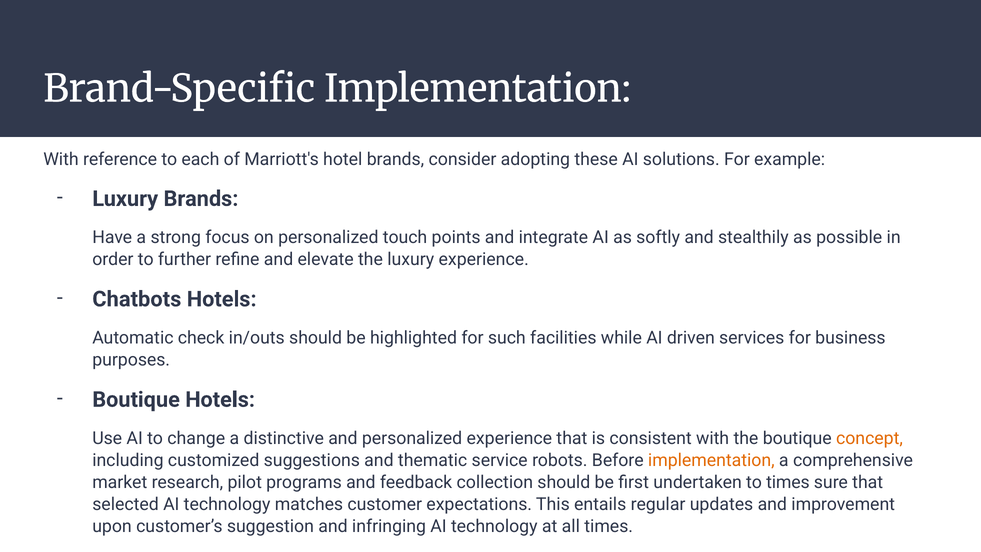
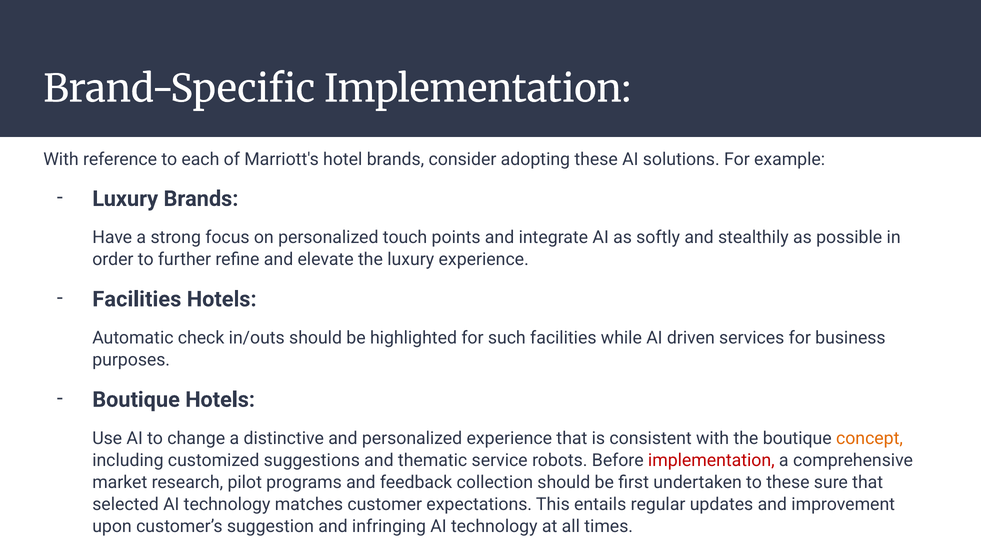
Chatbots at (137, 299): Chatbots -> Facilities
implementation at (711, 460) colour: orange -> red
to times: times -> these
